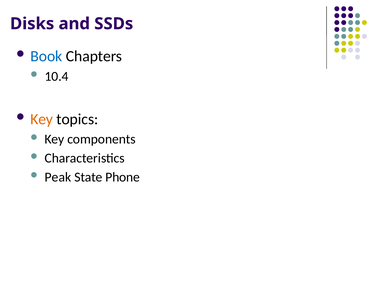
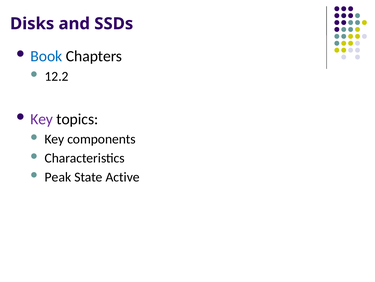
10.4: 10.4 -> 12.2
Key at (42, 119) colour: orange -> purple
Phone: Phone -> Active
